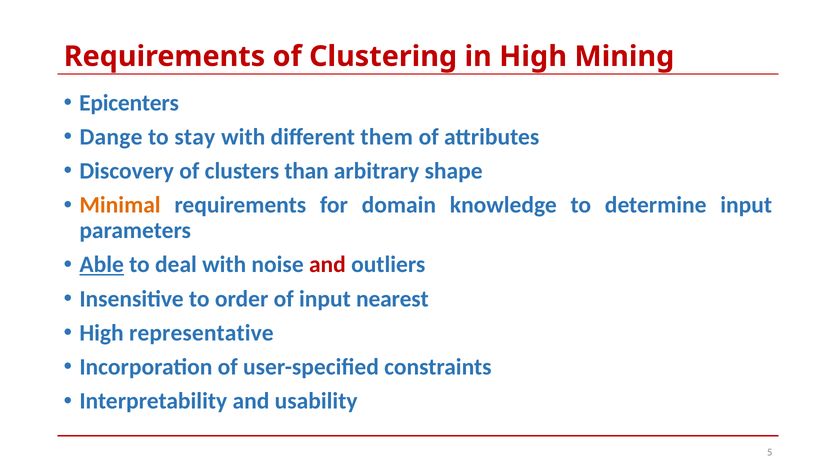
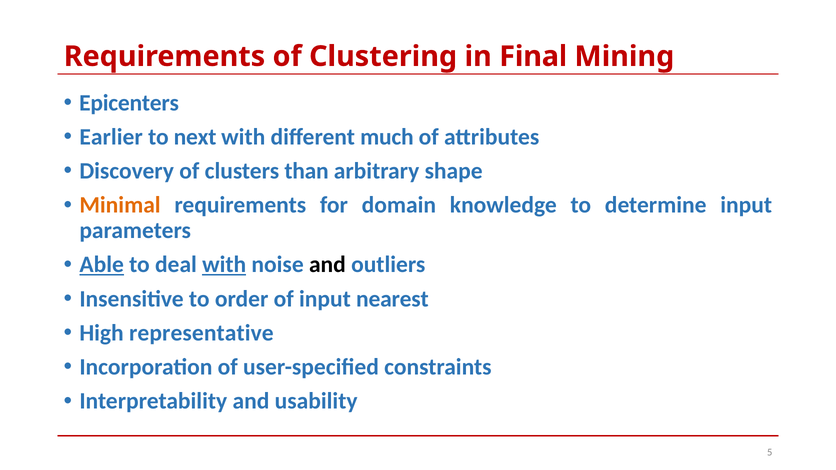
in High: High -> Final
Dange: Dange -> Earlier
stay: stay -> next
them: them -> much
with at (224, 265) underline: none -> present
and at (327, 265) colour: red -> black
